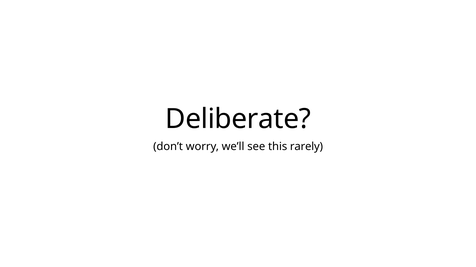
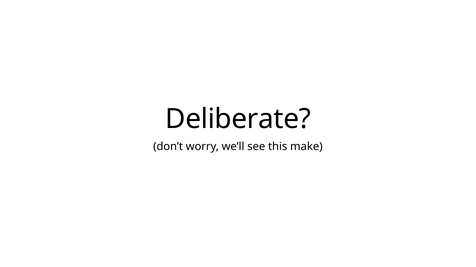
rarely: rarely -> make
